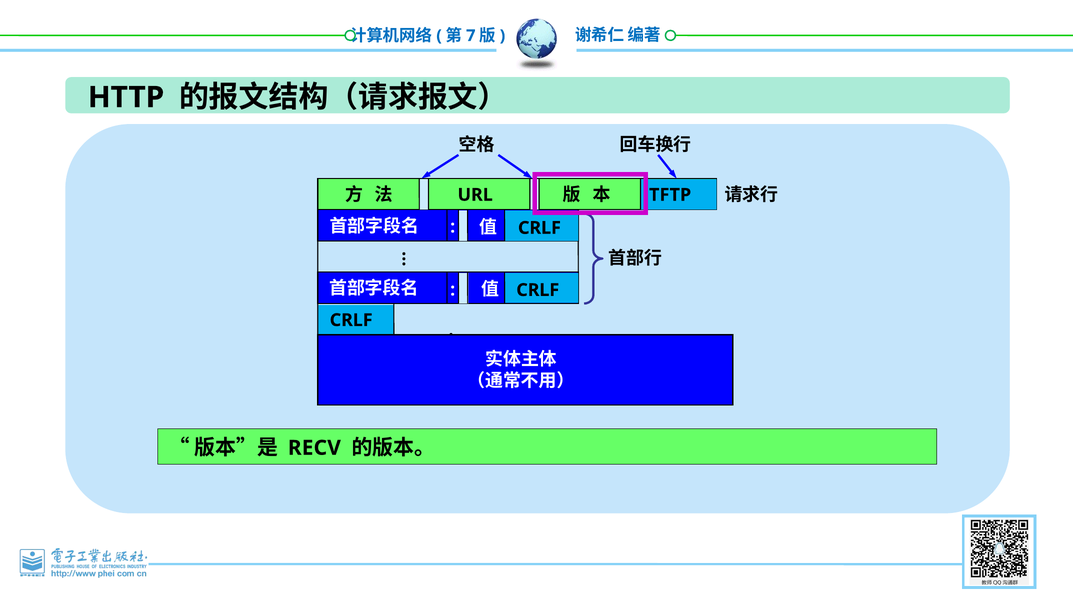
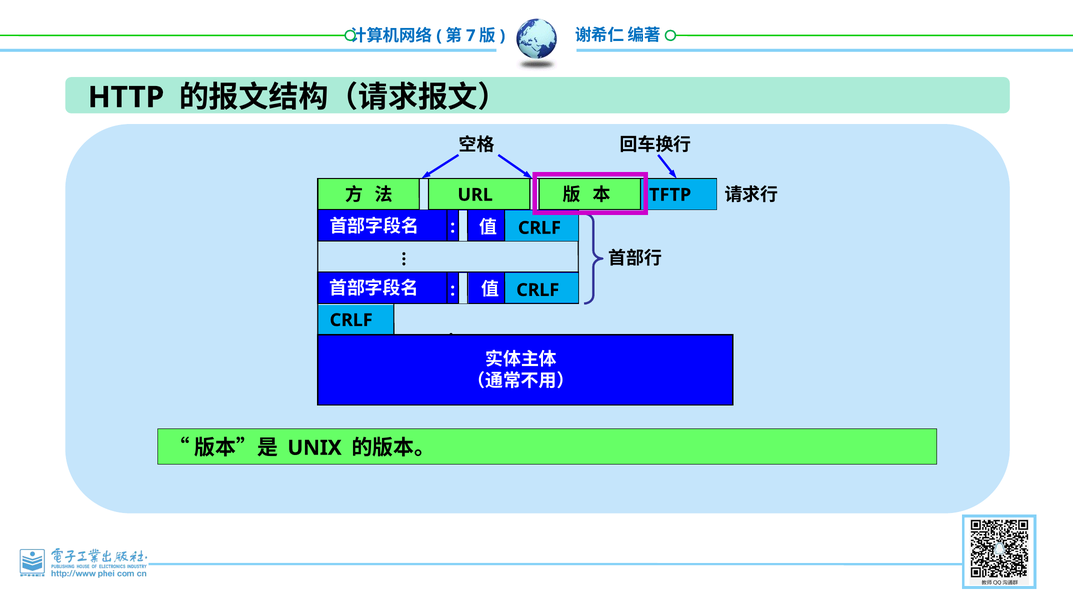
RECV: RECV -> UNIX
